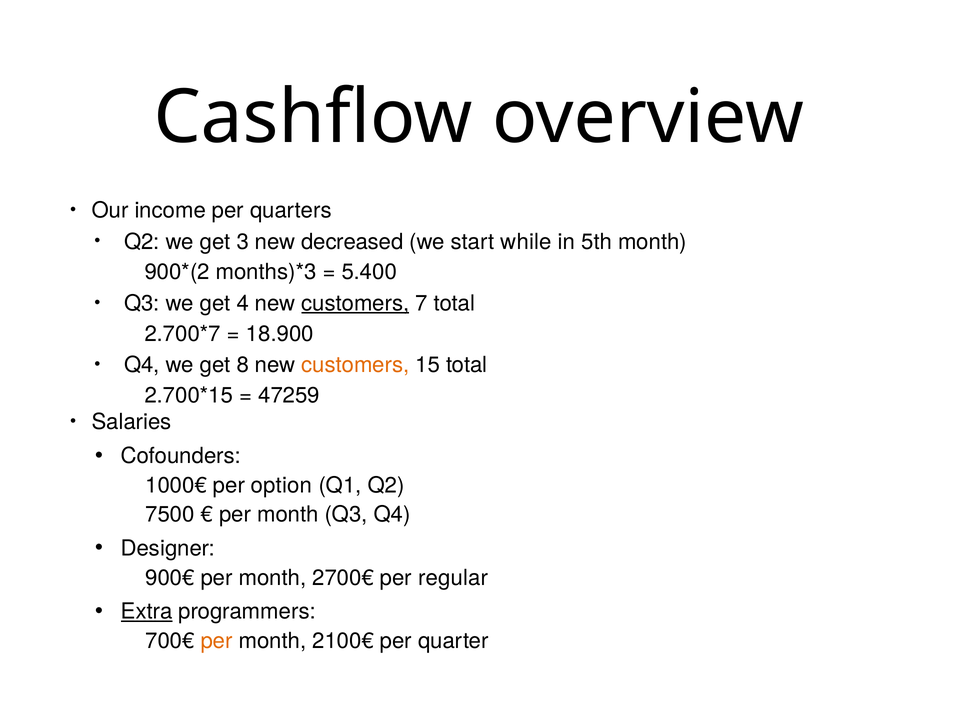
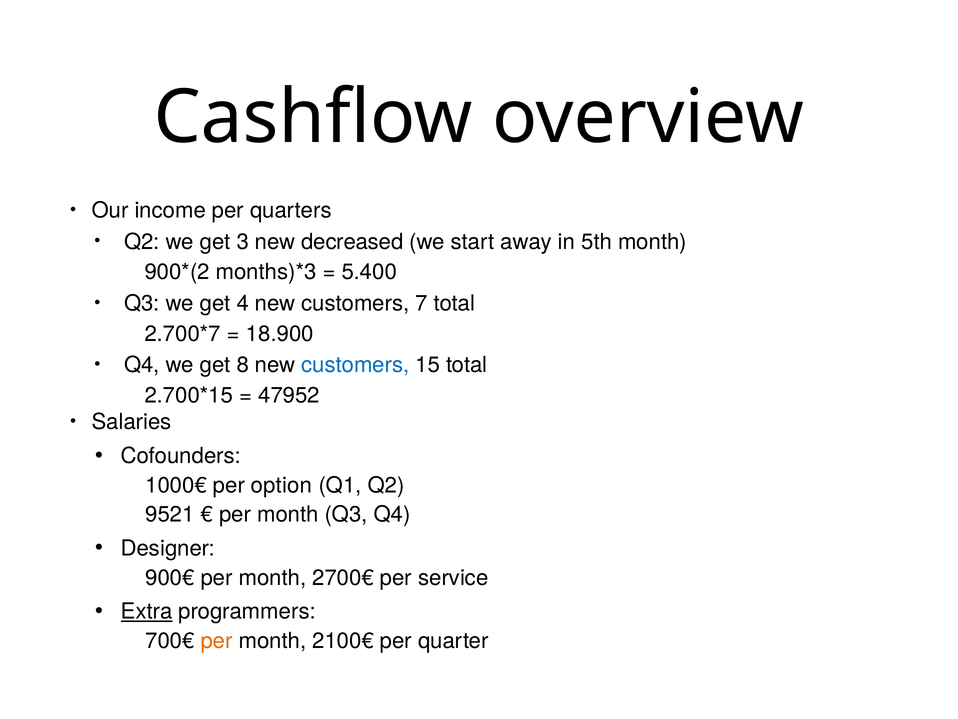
while: while -> away
customers at (355, 303) underline: present -> none
customers at (355, 365) colour: orange -> blue
47259: 47259 -> 47952
7500: 7500 -> 9521
regular: regular -> service
